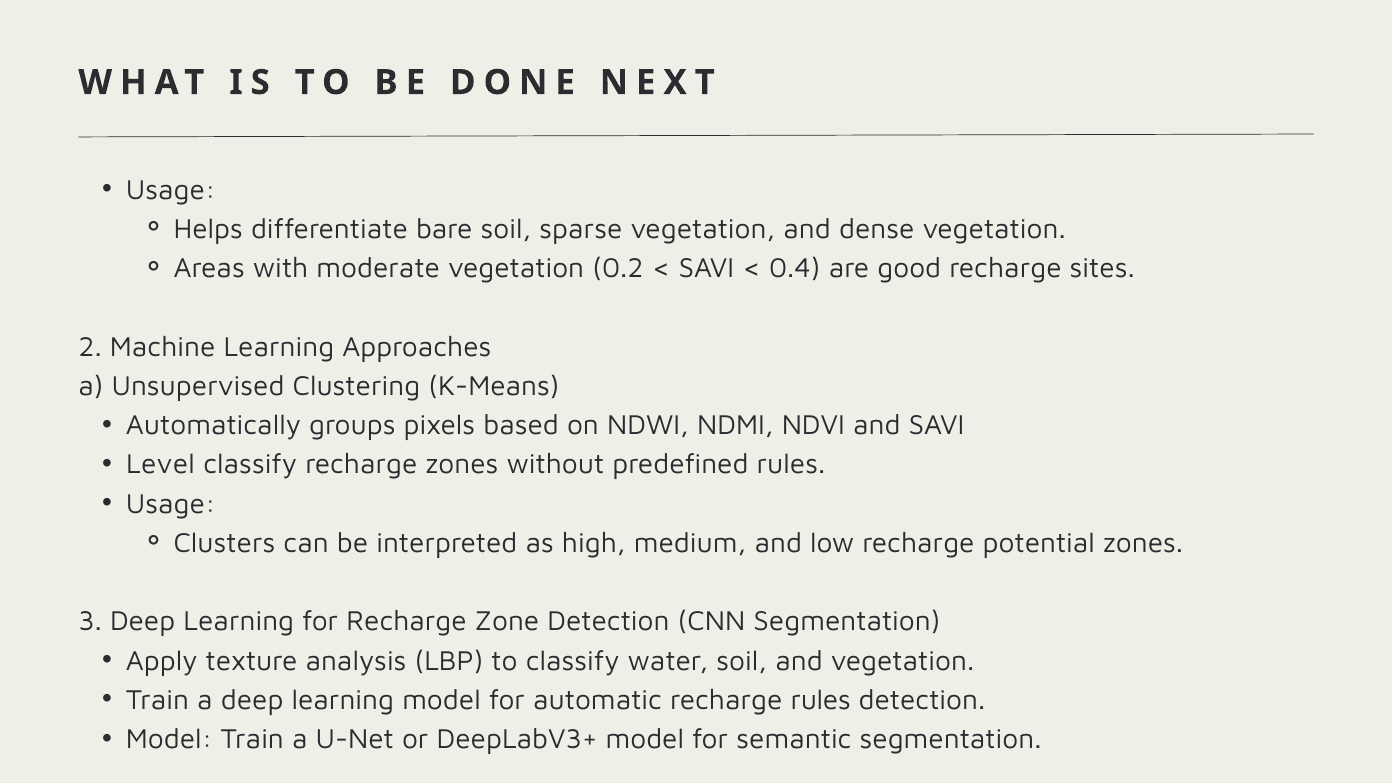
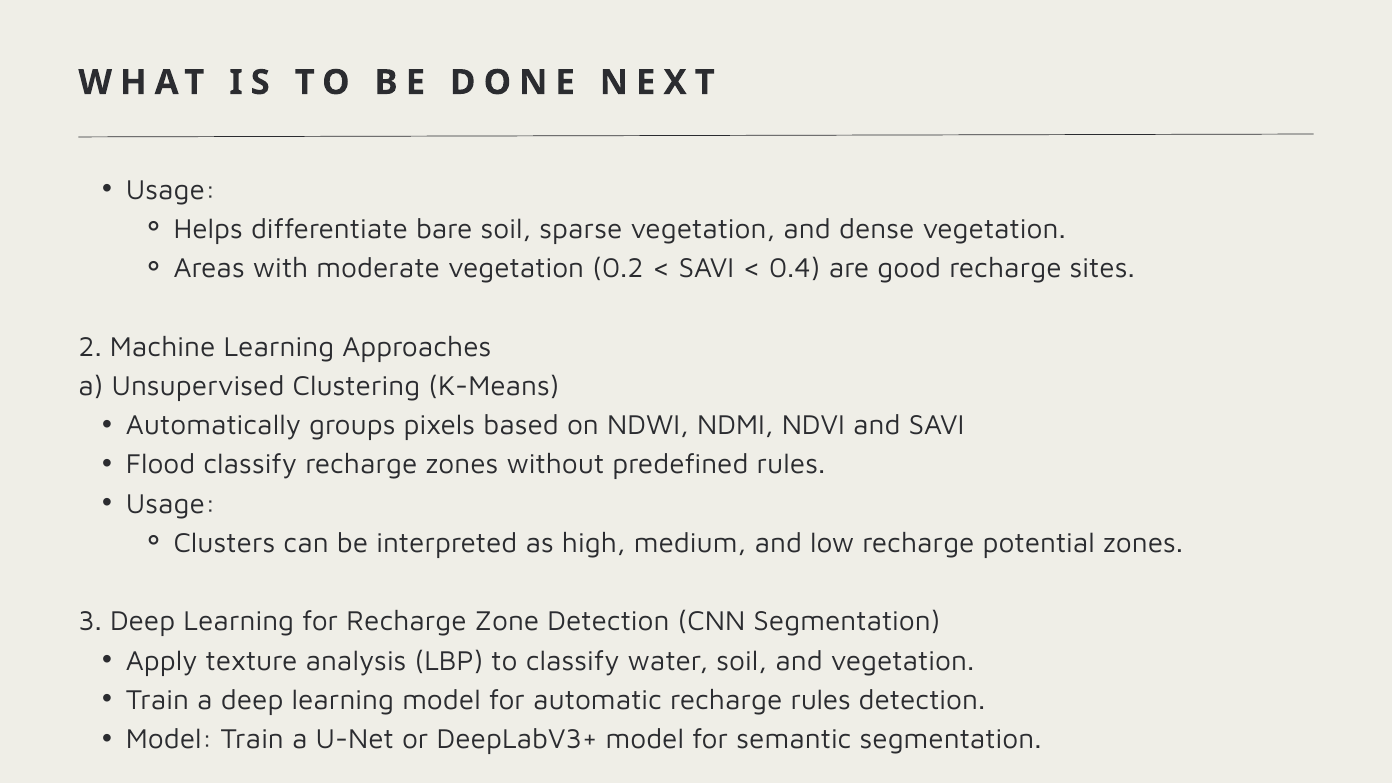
Level: Level -> Flood
